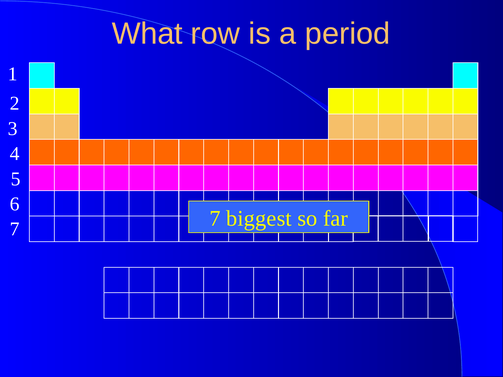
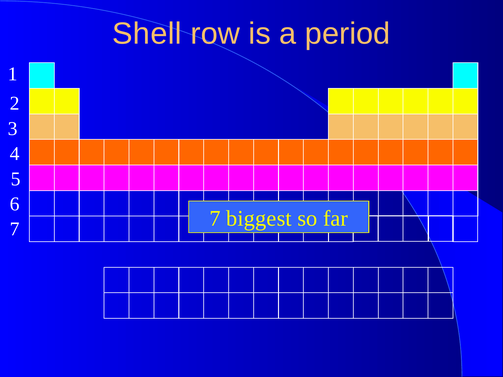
What: What -> Shell
